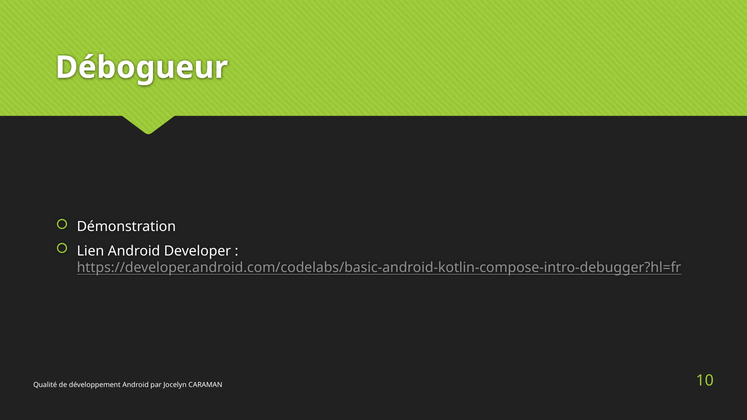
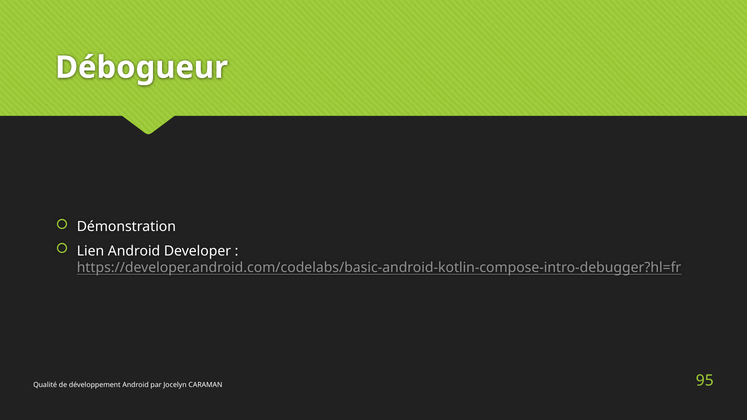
10: 10 -> 95
